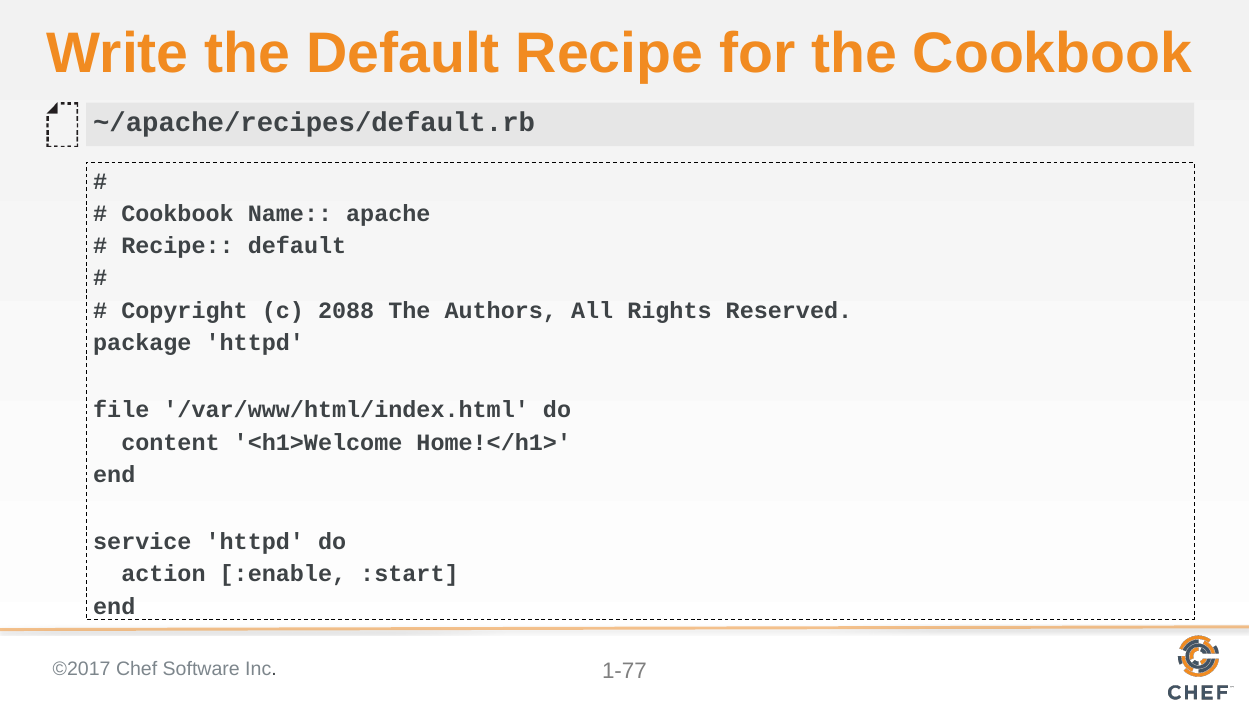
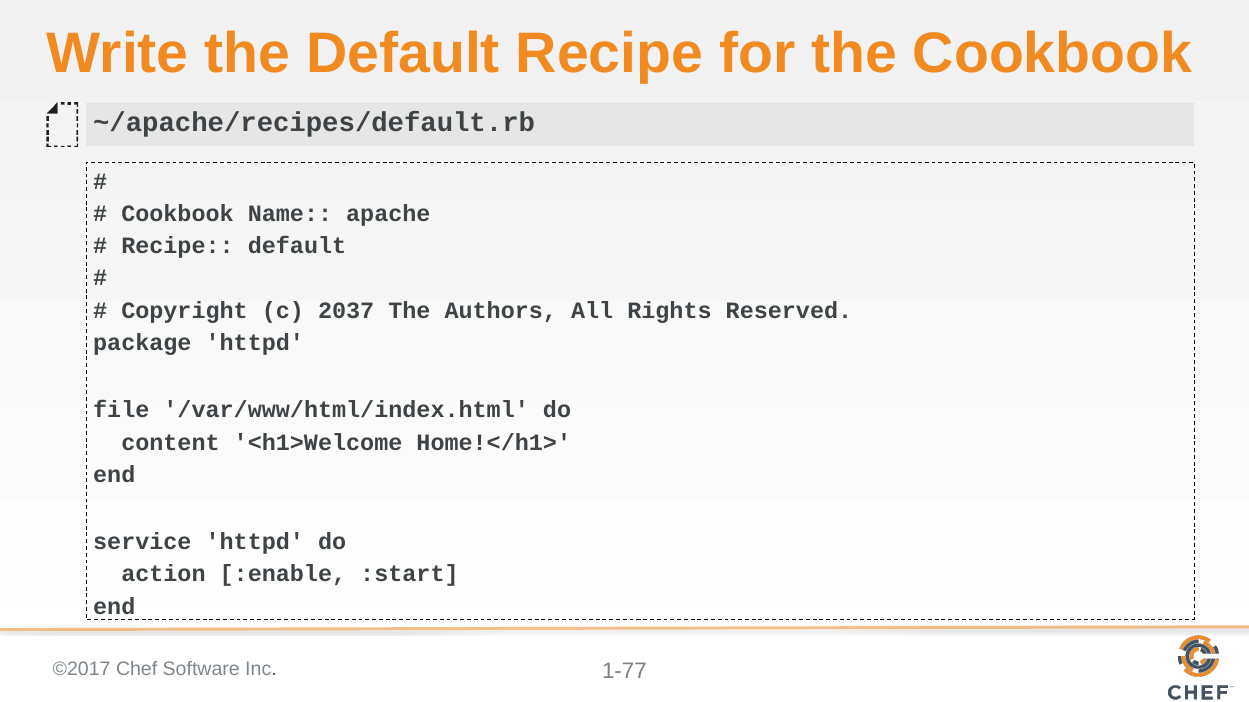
2088: 2088 -> 2037
